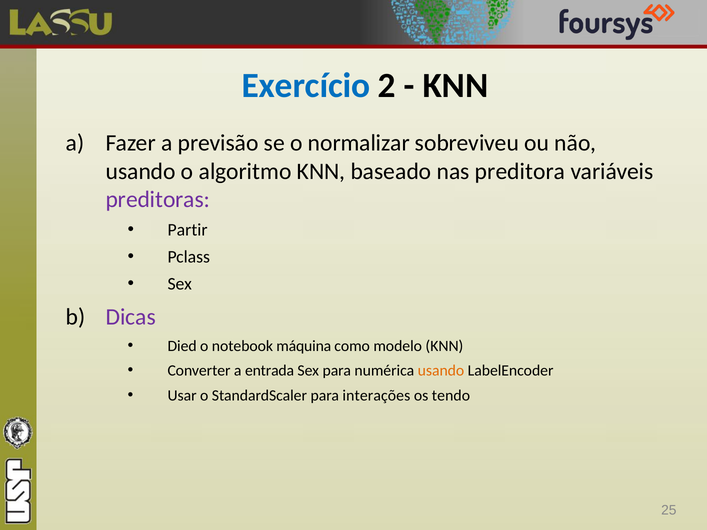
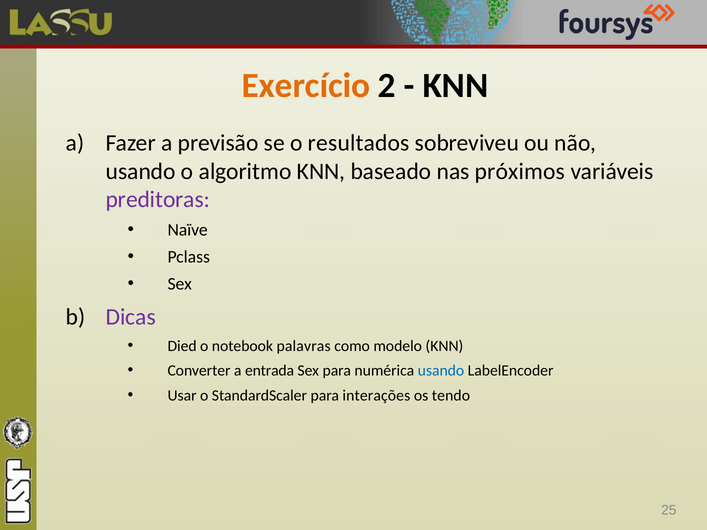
Exercício colour: blue -> orange
normalizar: normalizar -> resultados
preditora: preditora -> próximos
Partir: Partir -> Naïve
máquina: máquina -> palavras
usando at (441, 371) colour: orange -> blue
